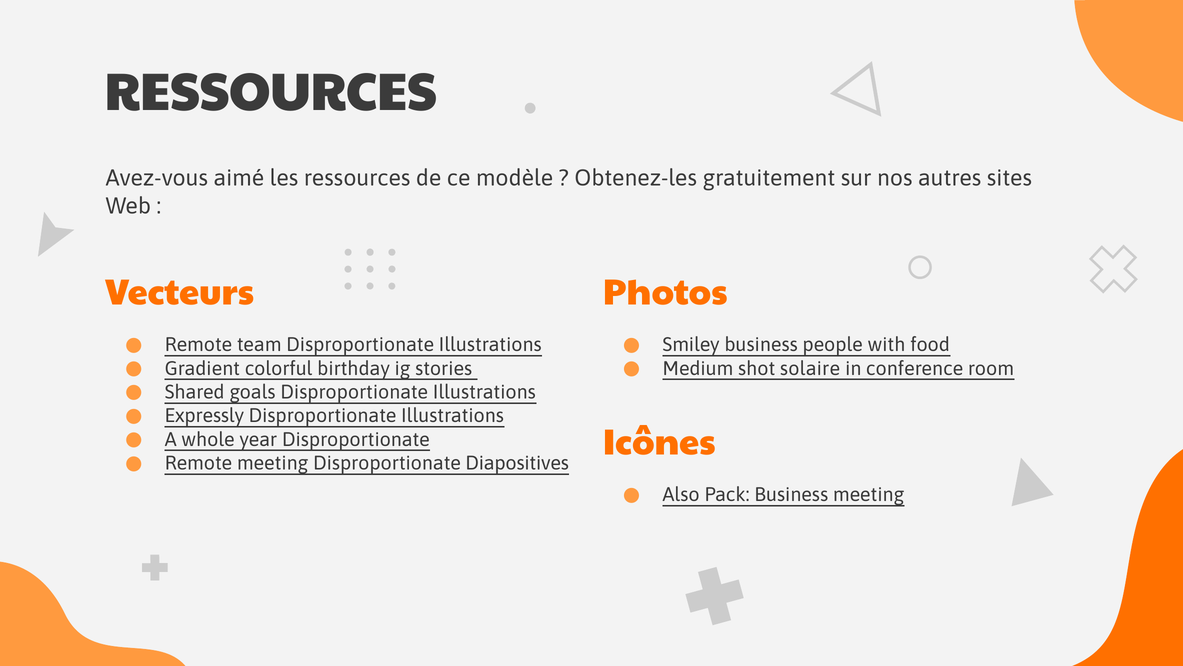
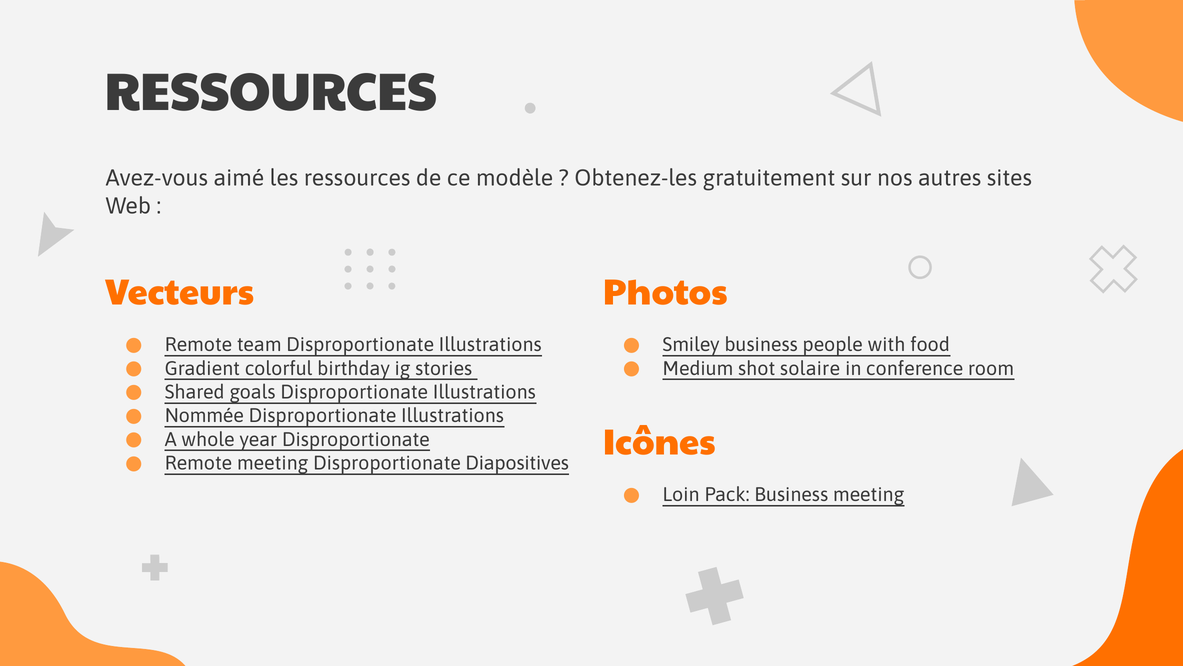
Expressly: Expressly -> Nommée
Also: Also -> Loin
